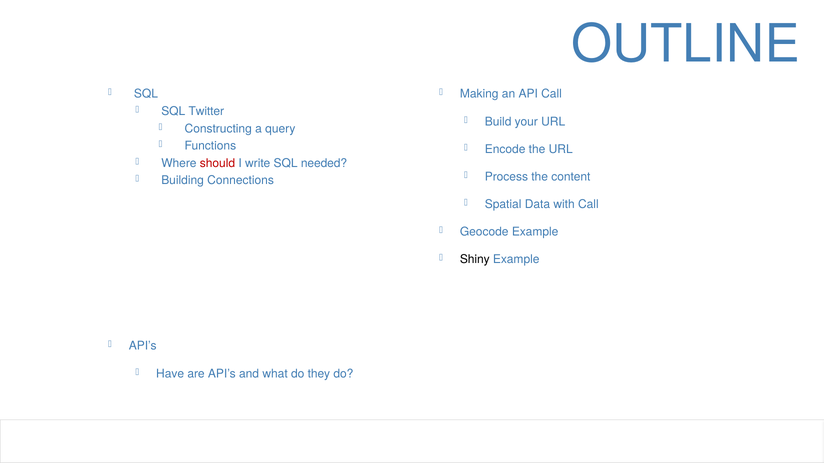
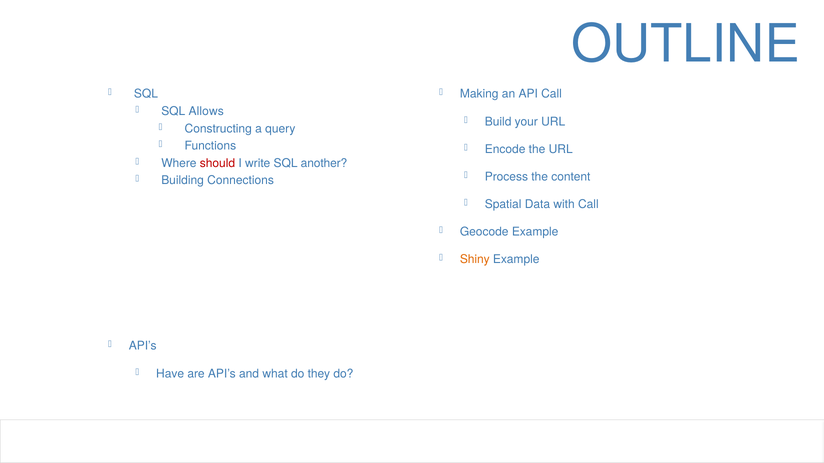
Twitter: Twitter -> Allows
needed: needed -> another
Shiny colour: black -> orange
